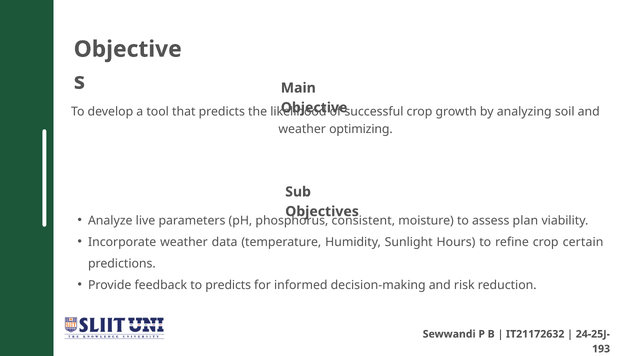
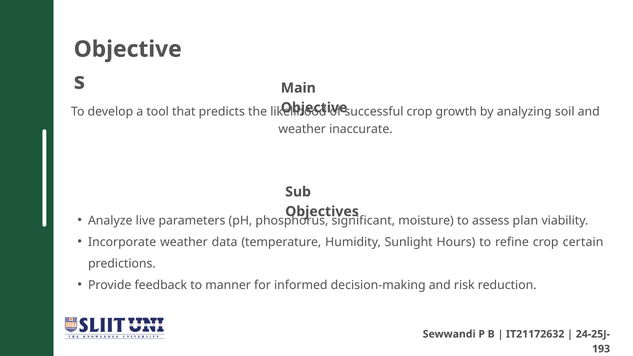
optimizing: optimizing -> inaccurate
consistent: consistent -> significant
to predicts: predicts -> manner
